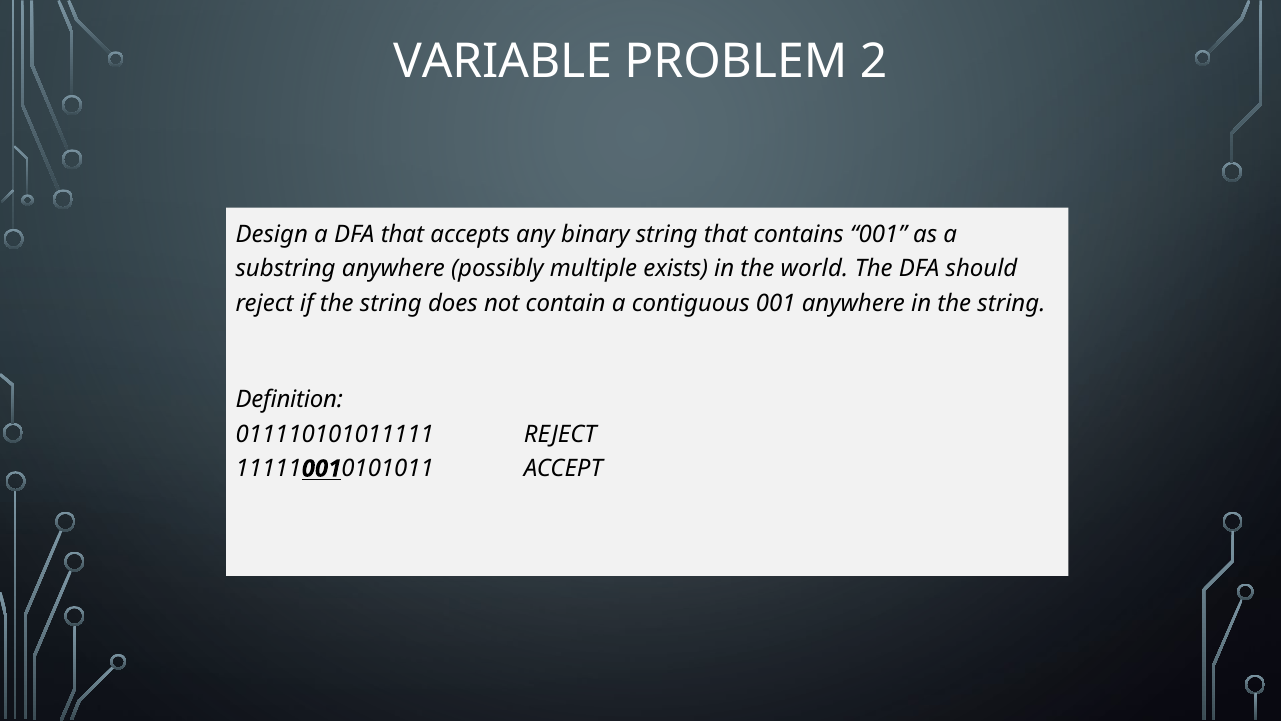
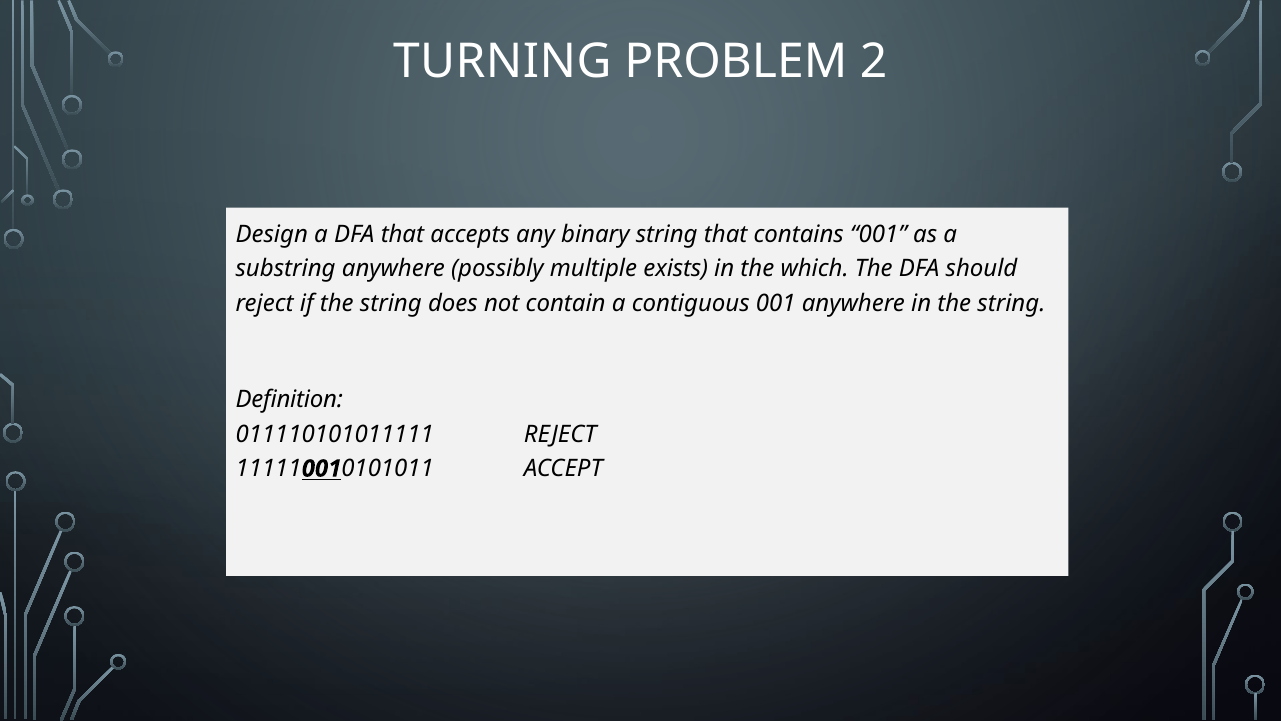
VARIABLE: VARIABLE -> TURNING
world: world -> which
